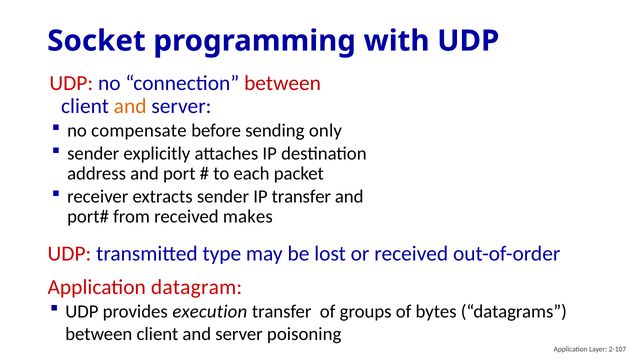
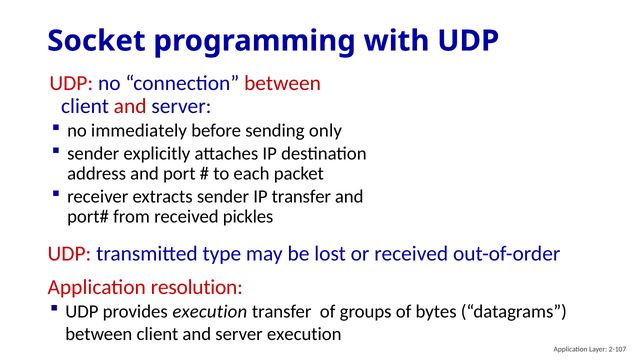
and at (130, 107) colour: orange -> red
compensate: compensate -> immediately
makes: makes -> pickles
datagram: datagram -> resolution
server poisoning: poisoning -> execution
